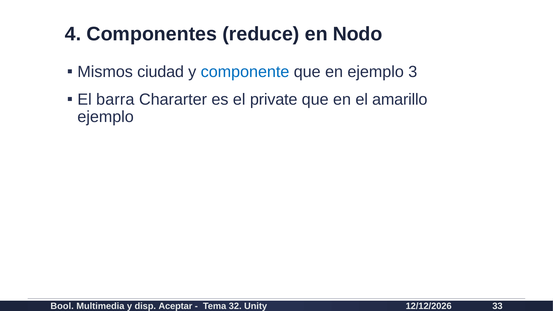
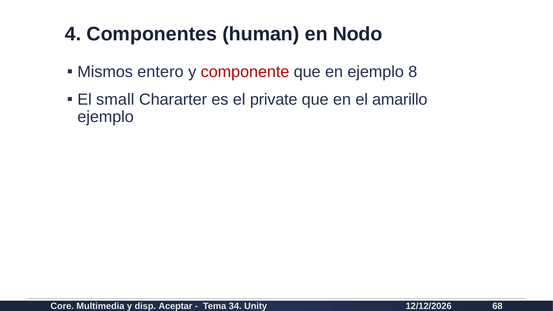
reduce: reduce -> human
ciudad: ciudad -> entero
componente colour: blue -> red
3: 3 -> 8
barra: barra -> small
Bool: Bool -> Core
32: 32 -> 34
33: 33 -> 68
